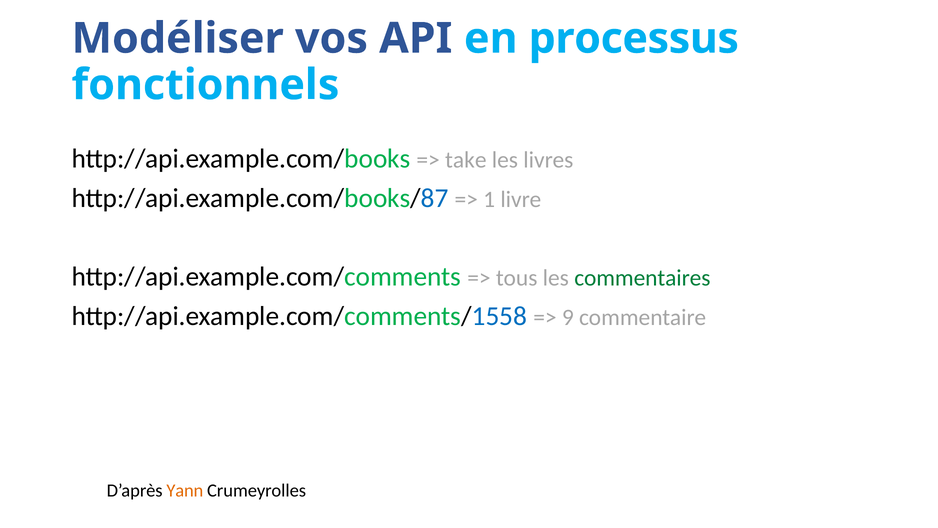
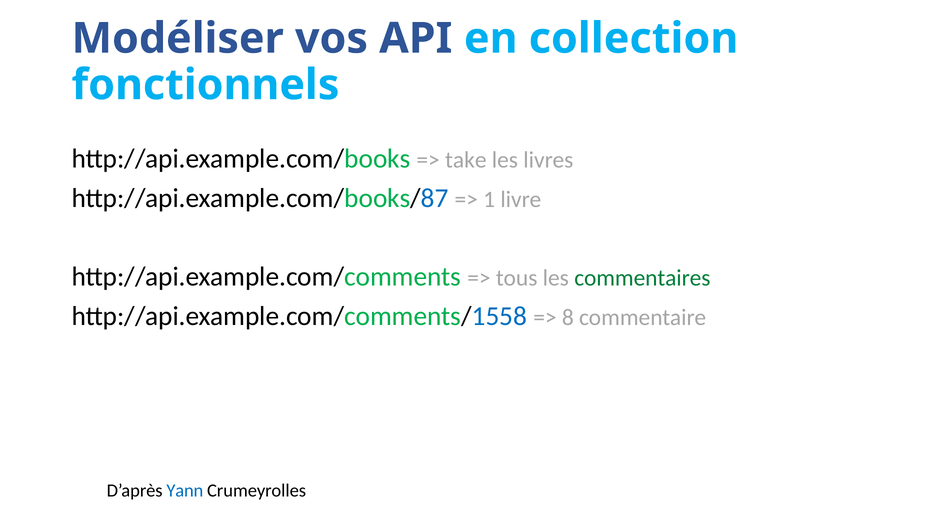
processus: processus -> collection
9: 9 -> 8
Yann colour: orange -> blue
